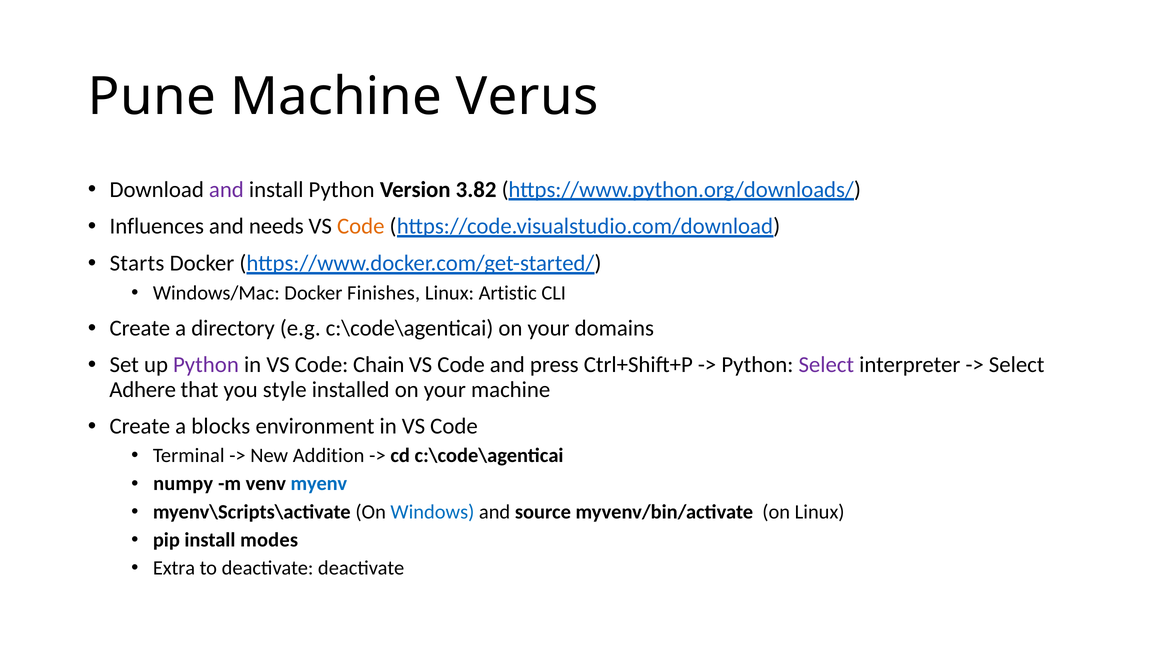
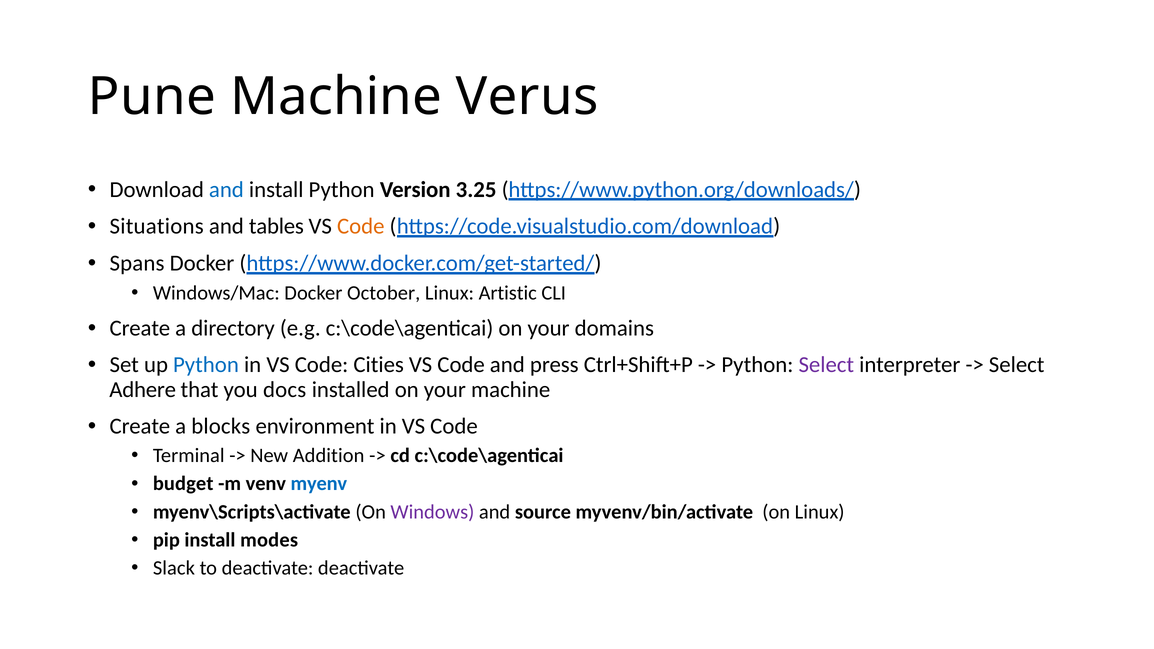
and at (226, 190) colour: purple -> blue
3.82: 3.82 -> 3.25
Influences: Influences -> Situations
needs: needs -> tables
Starts: Starts -> Spans
Finishes: Finishes -> October
Python at (206, 365) colour: purple -> blue
Chain: Chain -> Cities
style: style -> docs
numpy: numpy -> budget
Windows colour: blue -> purple
Extra: Extra -> Slack
